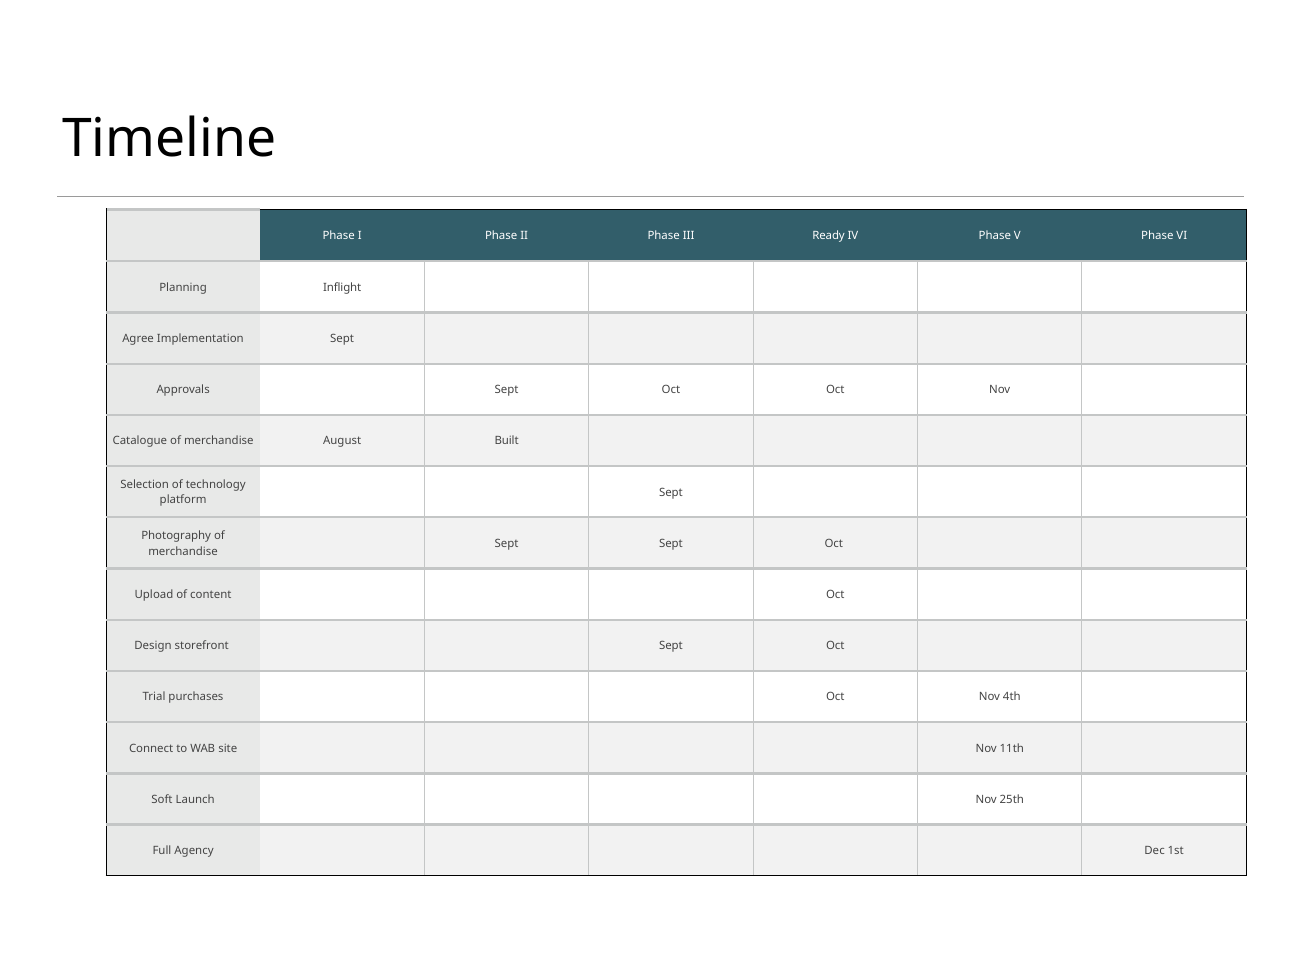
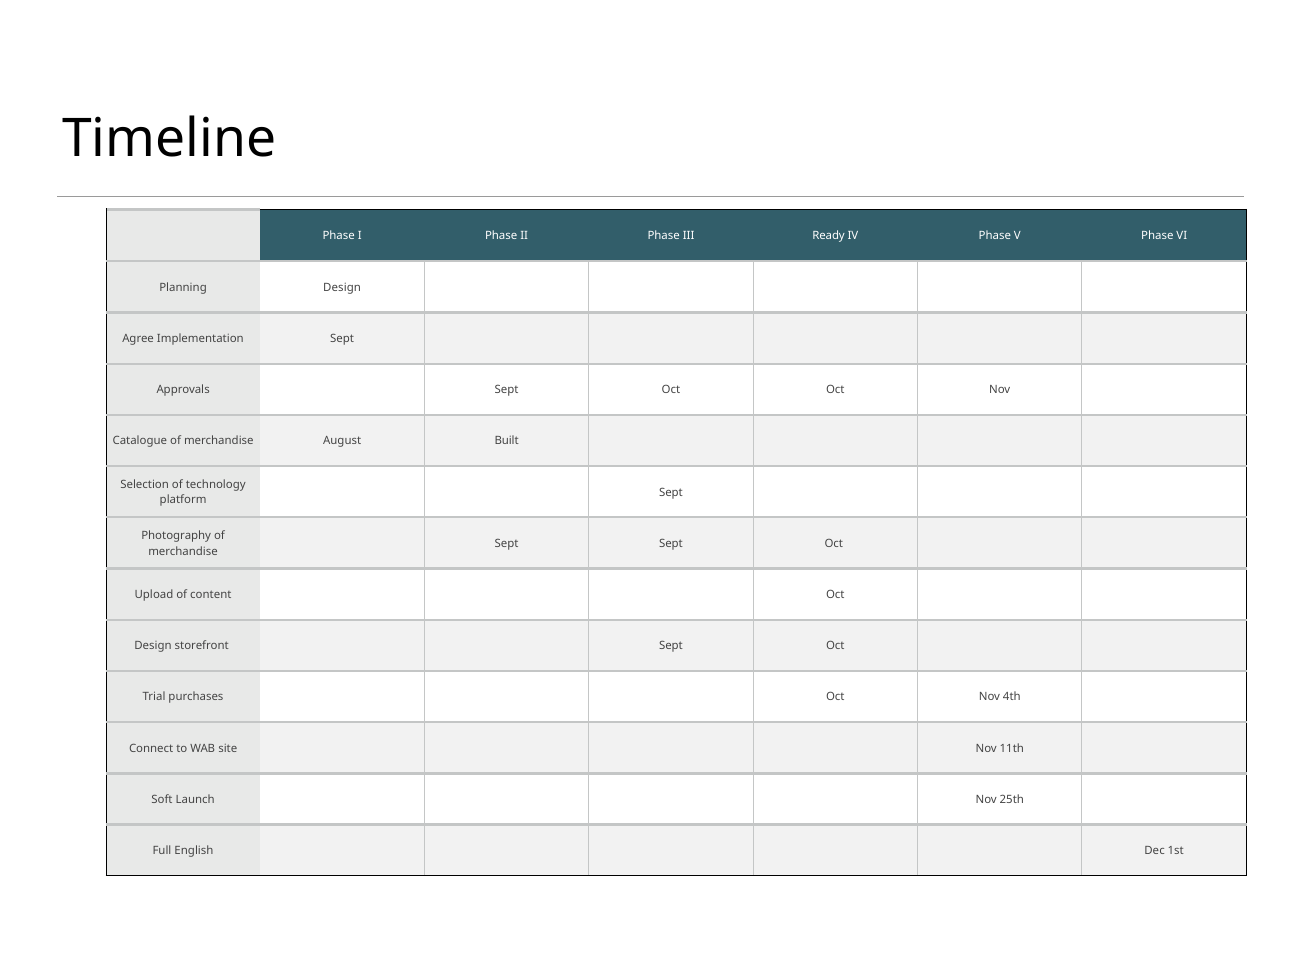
Planning Inflight: Inflight -> Design
Agency: Agency -> English
